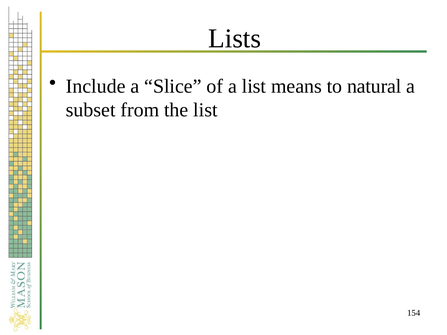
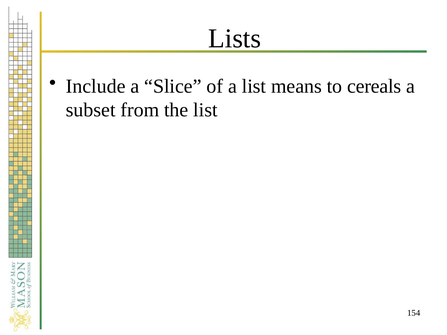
natural: natural -> cereals
